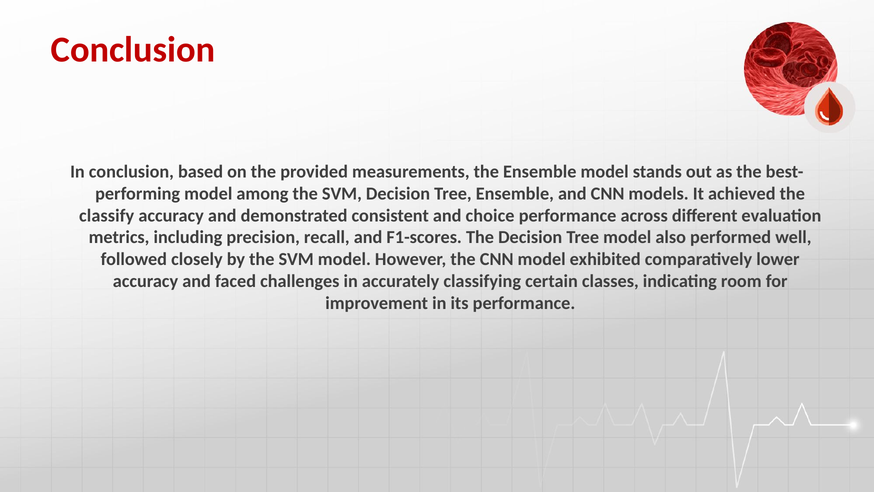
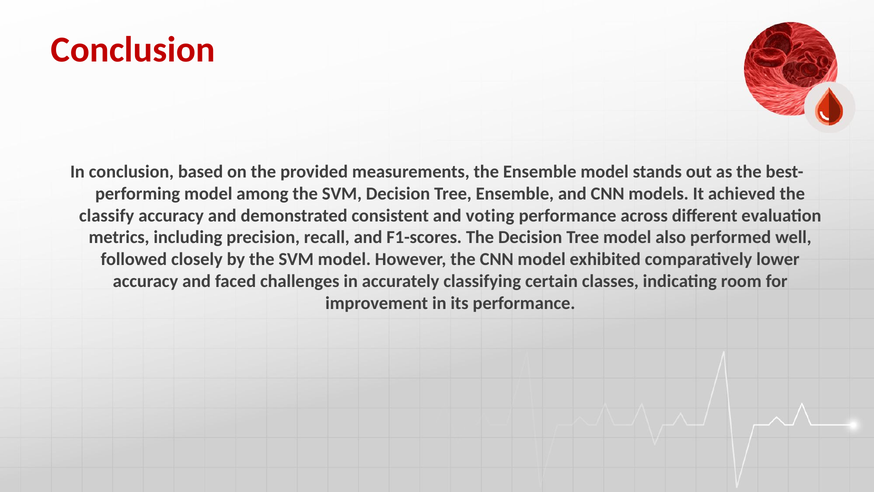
choice: choice -> voting
